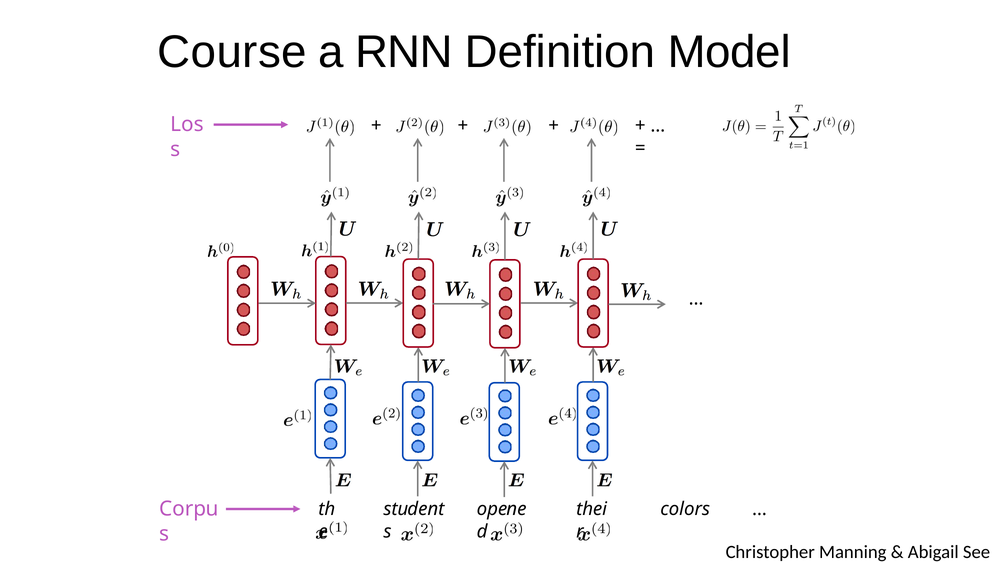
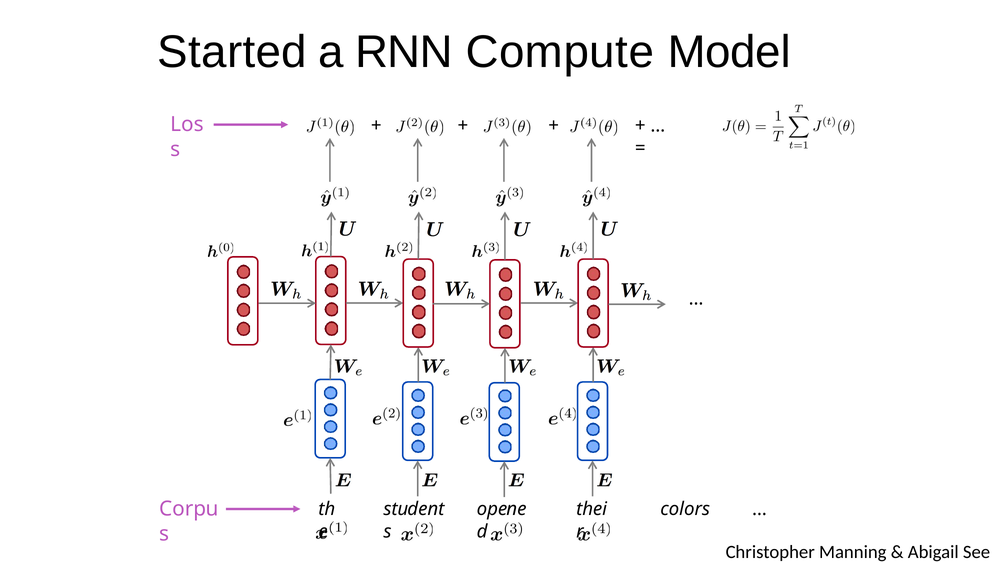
Course: Course -> Started
Definition: Definition -> Compute
